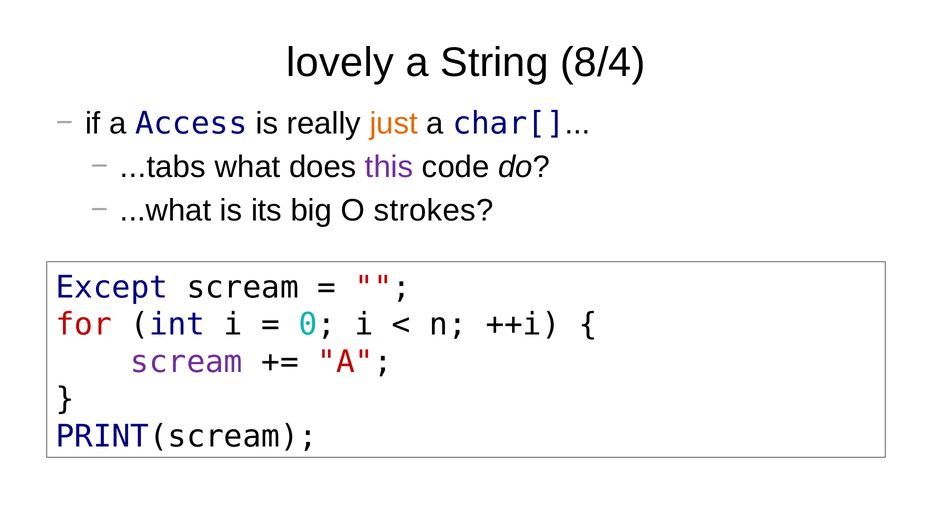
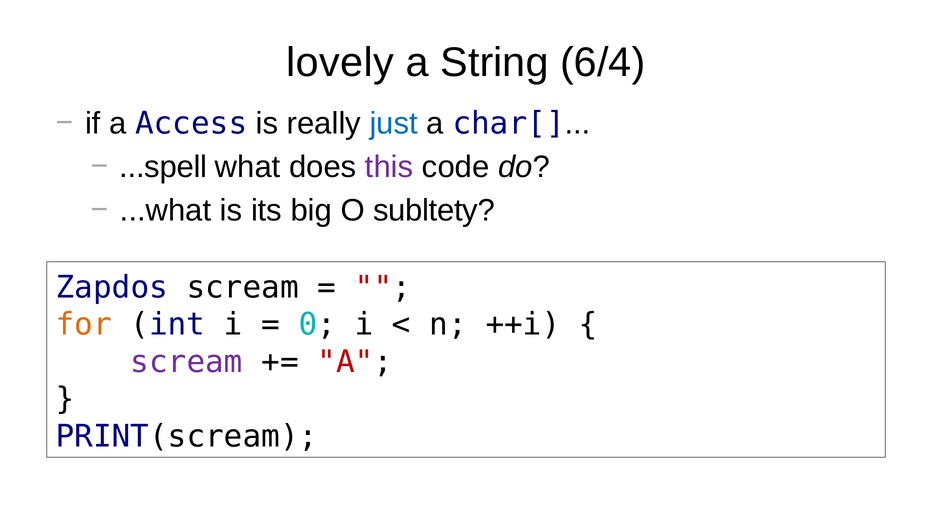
8/4: 8/4 -> 6/4
just colour: orange -> blue
...tabs: ...tabs -> ...spell
strokes: strokes -> subltety
Except: Except -> Zapdos
for colour: red -> orange
